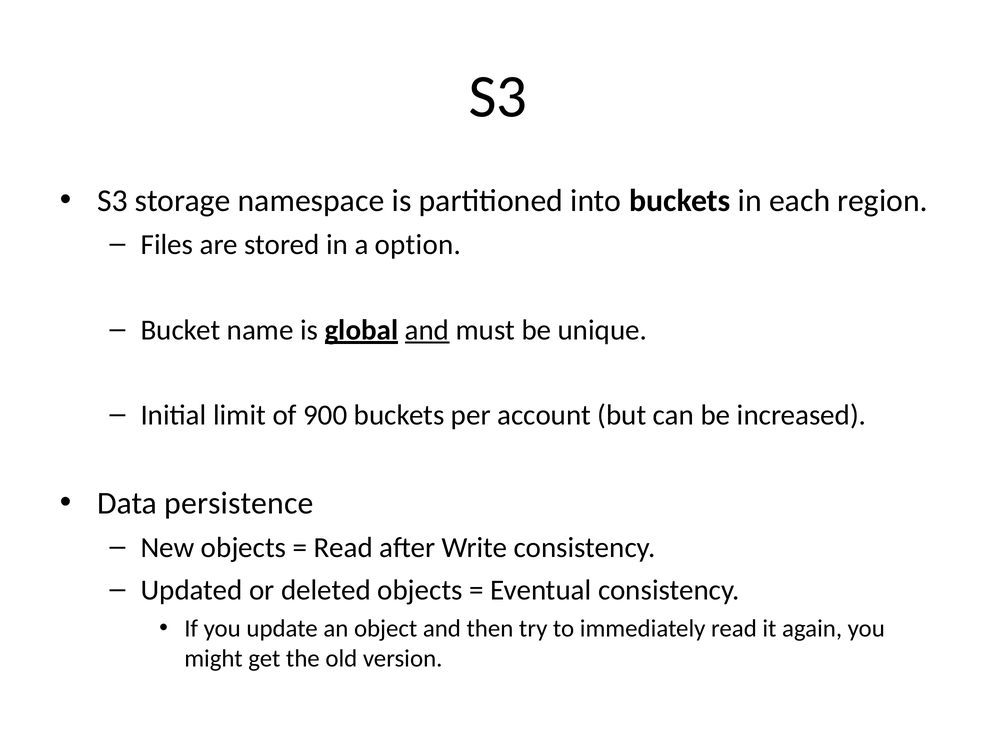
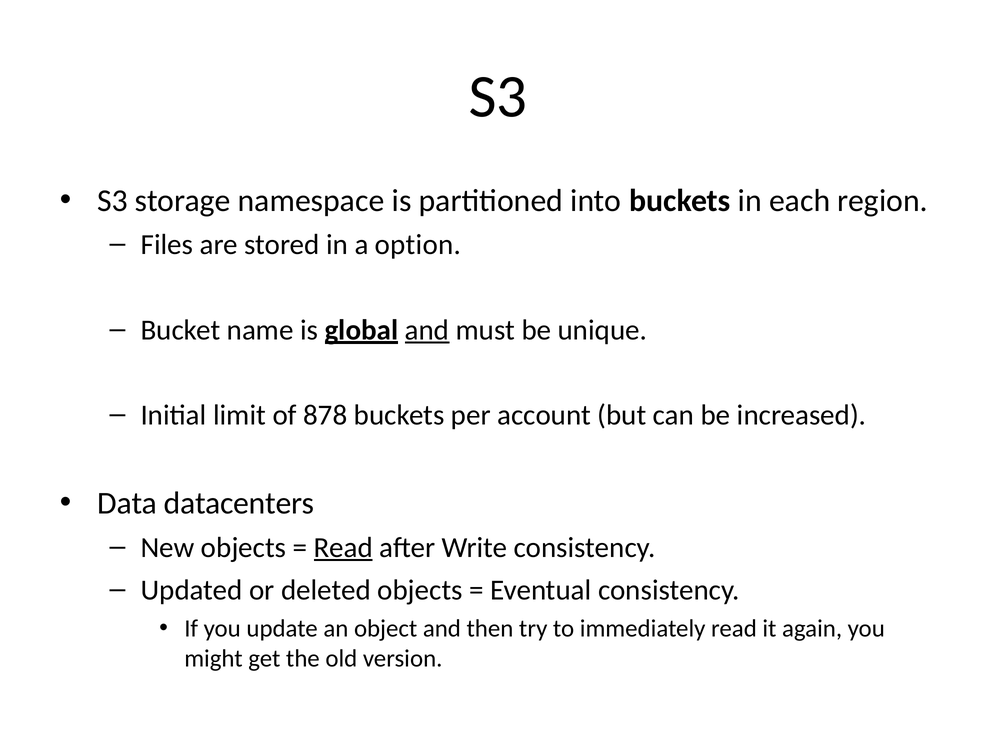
900: 900 -> 878
persistence: persistence -> datacenters
Read at (343, 547) underline: none -> present
